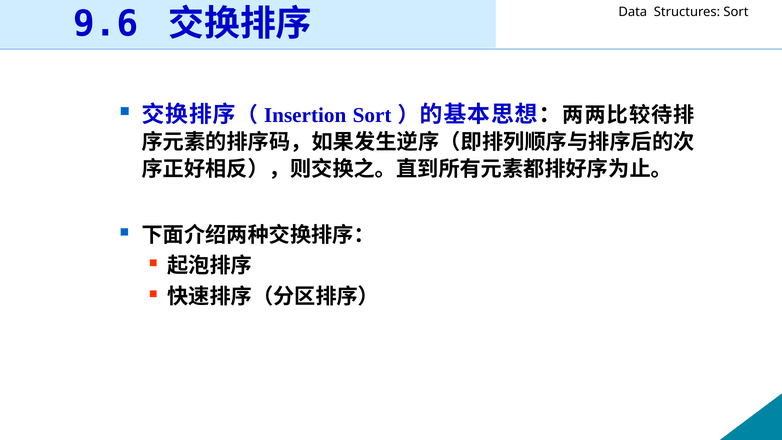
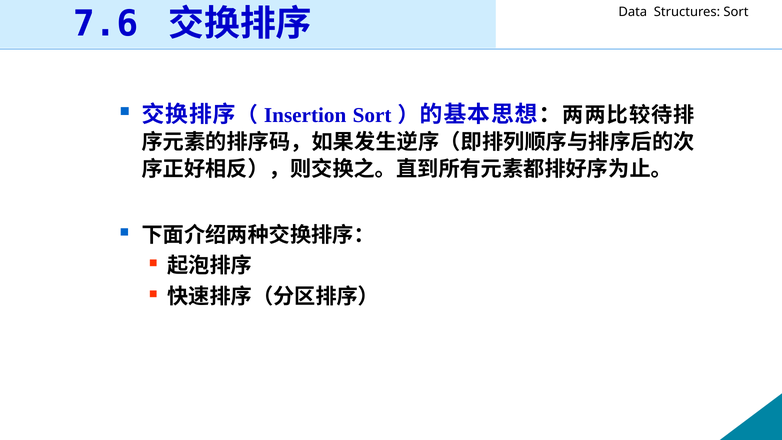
9.6: 9.6 -> 7.6
